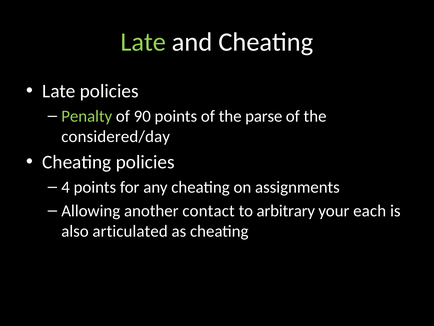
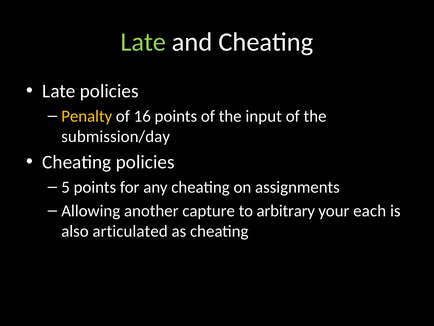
Penalty colour: light green -> yellow
90: 90 -> 16
parse: parse -> input
considered/day: considered/day -> submission/day
4: 4 -> 5
contact: contact -> capture
